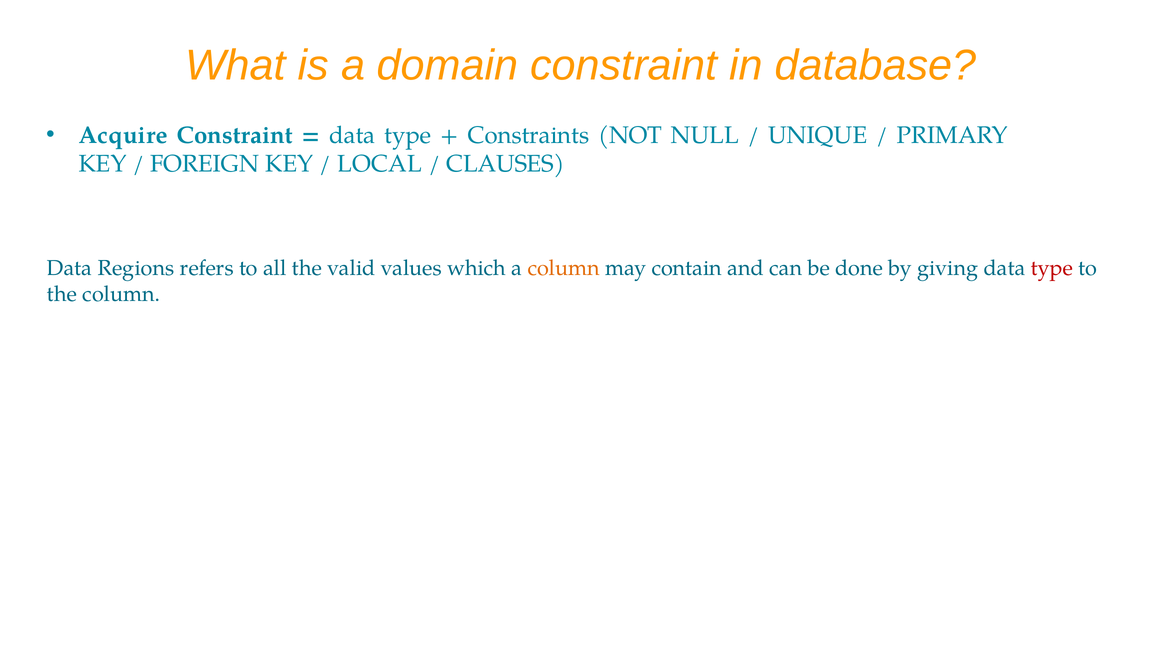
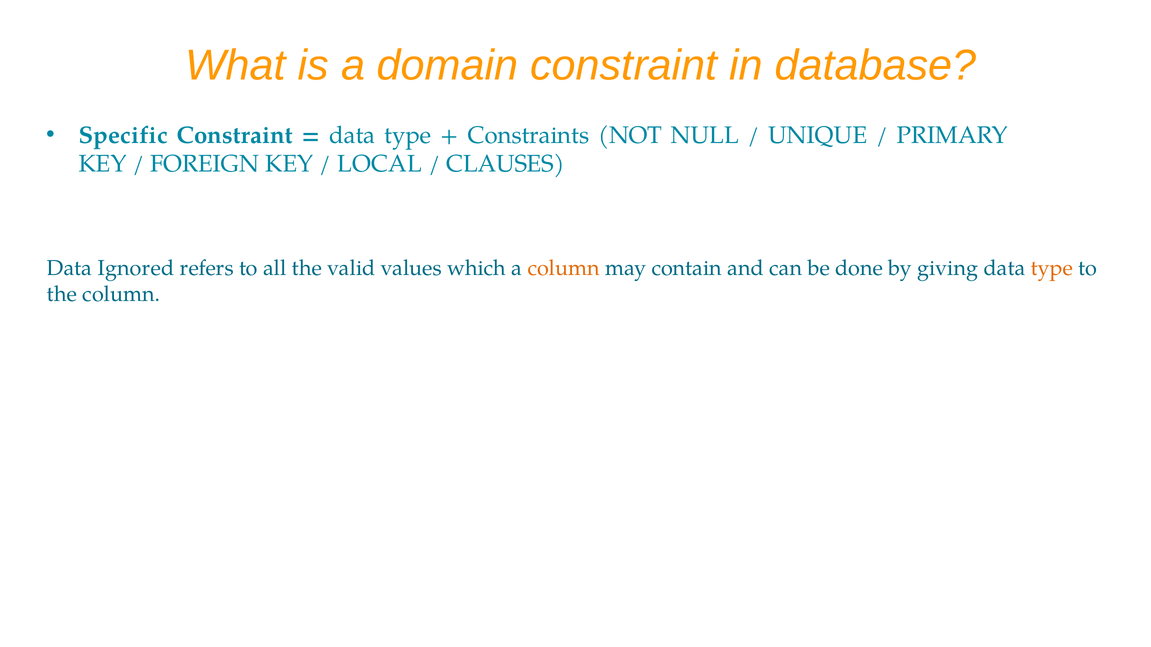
Acquire: Acquire -> Specific
Regions: Regions -> Ignored
type at (1052, 268) colour: red -> orange
